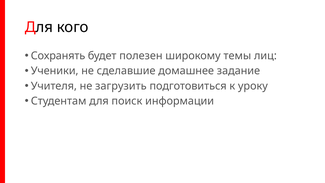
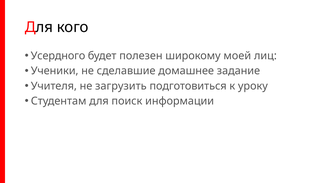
Сохранять: Сохранять -> Усердного
темы: темы -> моей
